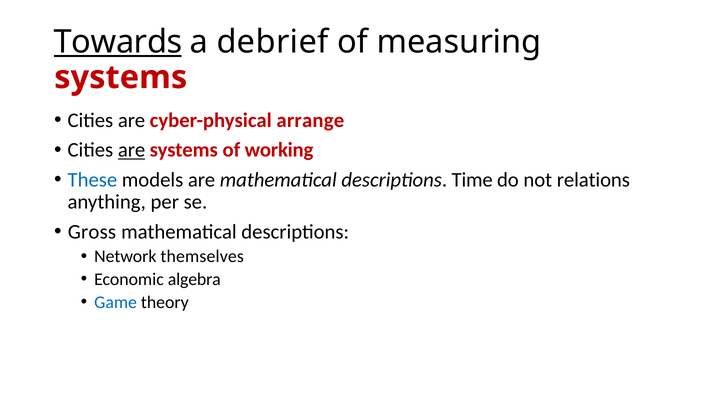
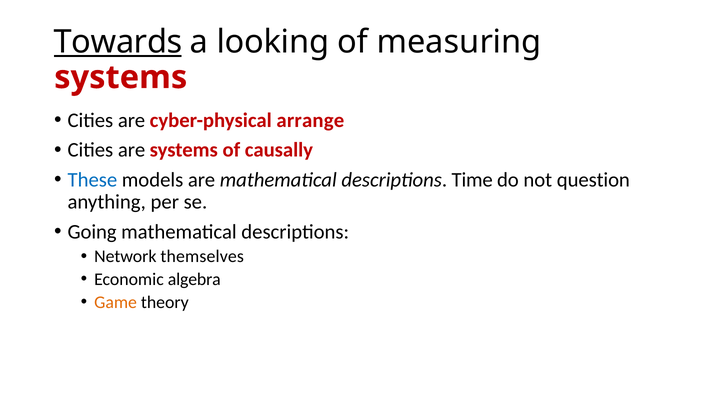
debrief: debrief -> looking
are at (132, 150) underline: present -> none
working: working -> causally
relations: relations -> question
Gross: Gross -> Going
Game colour: blue -> orange
